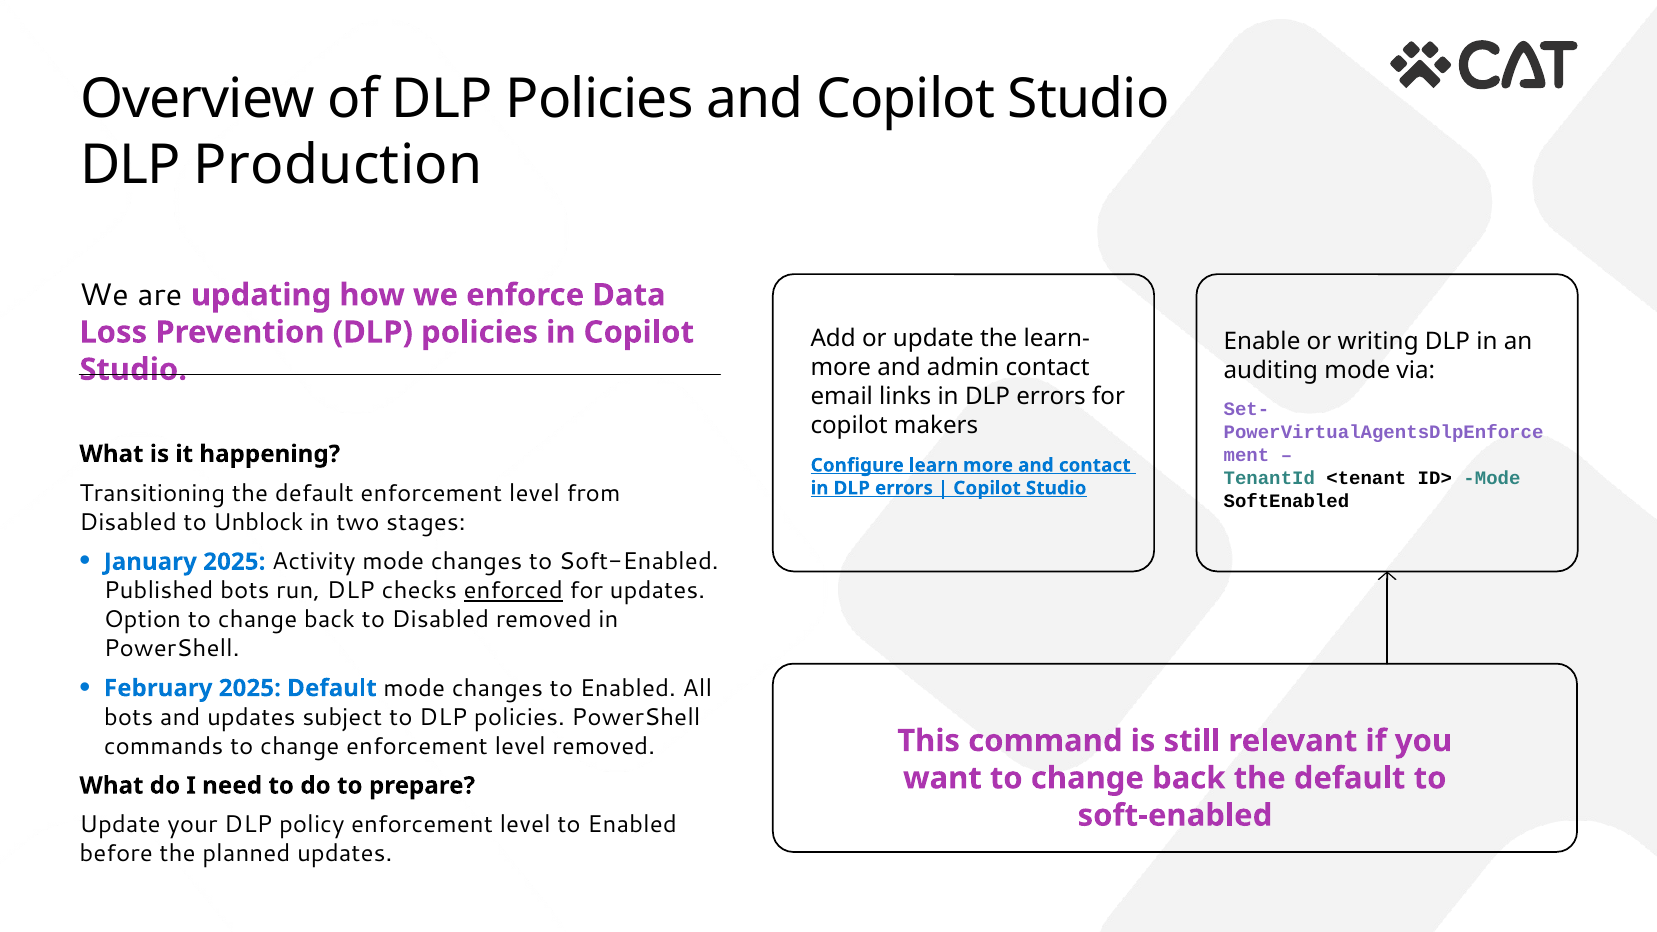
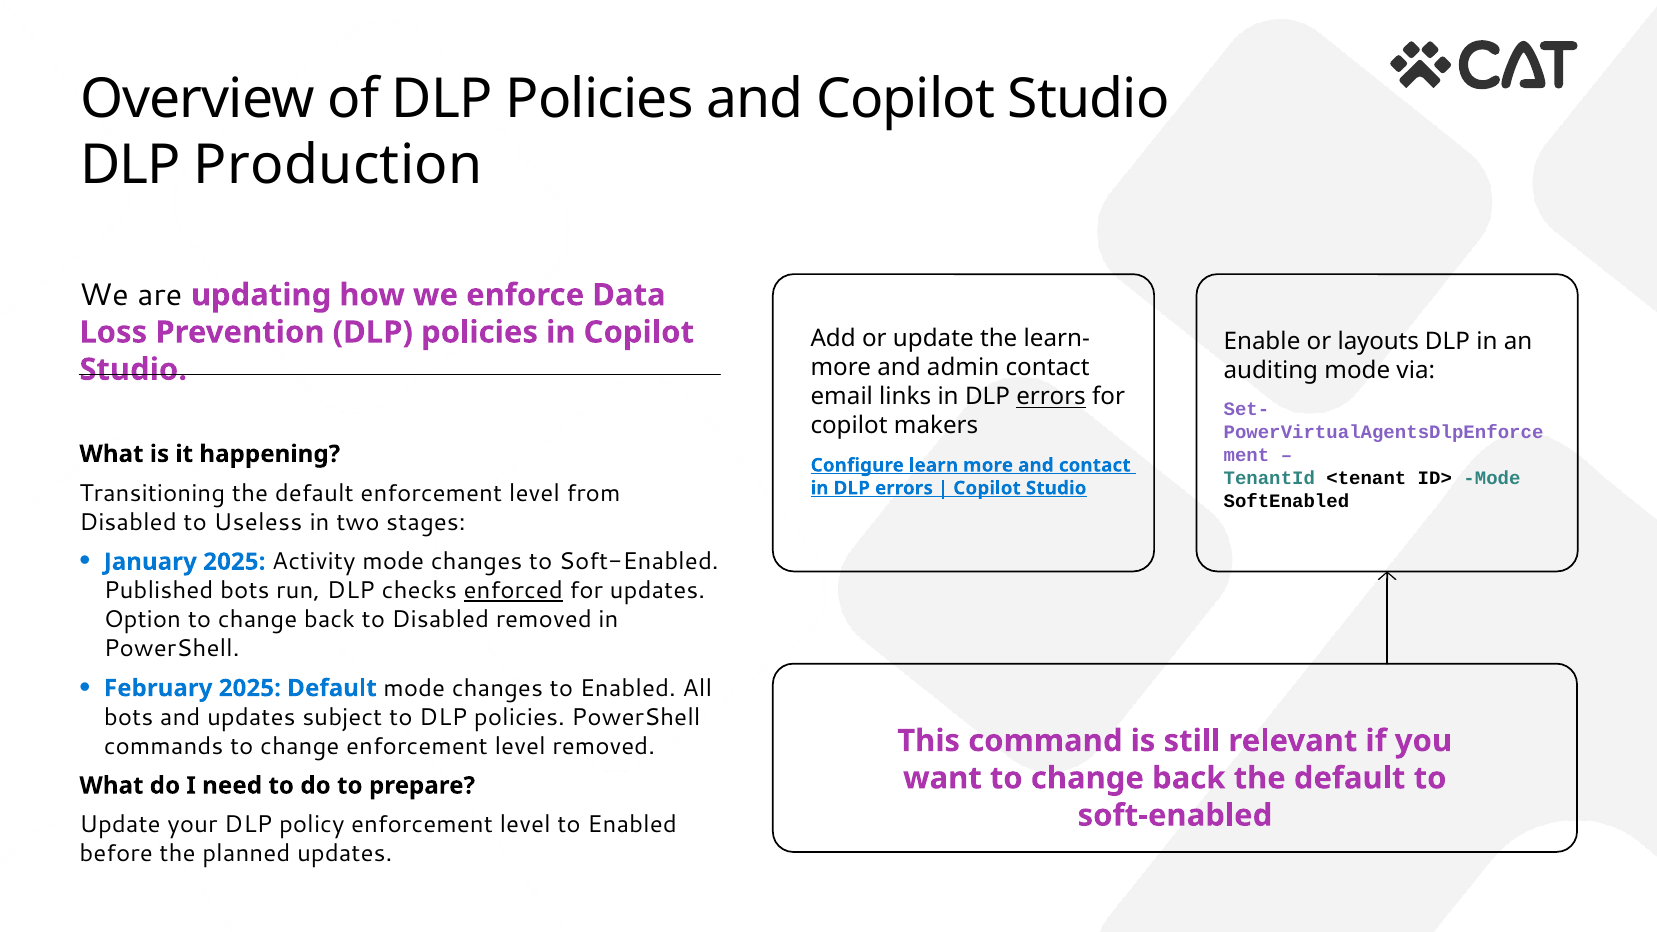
writing: writing -> layouts
errors at (1051, 397) underline: none -> present
Unblock: Unblock -> Useless
